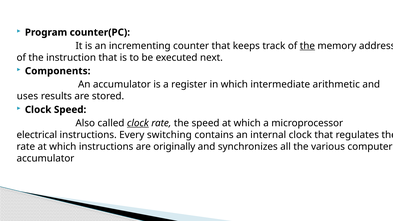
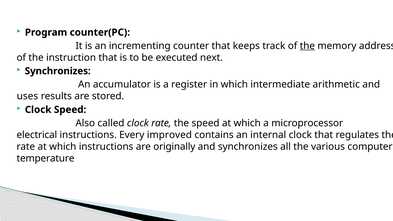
Components at (58, 71): Components -> Synchronizes
clock at (138, 123) underline: present -> none
switching: switching -> improved
accumulator at (45, 158): accumulator -> temperature
